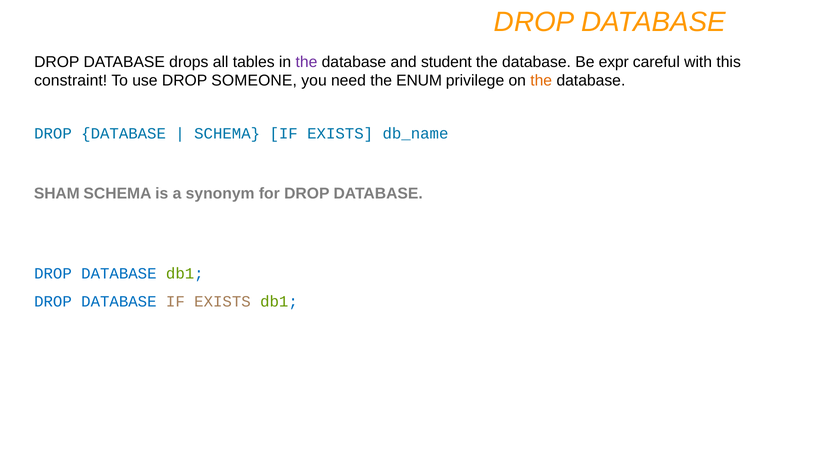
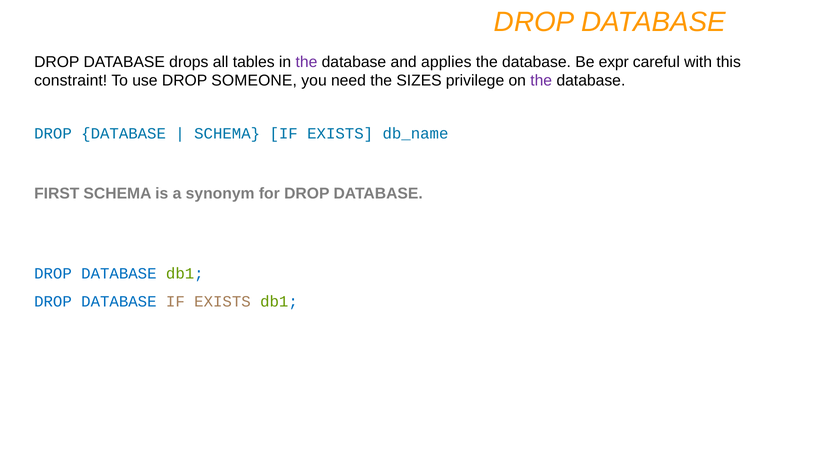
student: student -> applies
ENUM: ENUM -> SIZES
the at (541, 81) colour: orange -> purple
SHAM: SHAM -> FIRST
